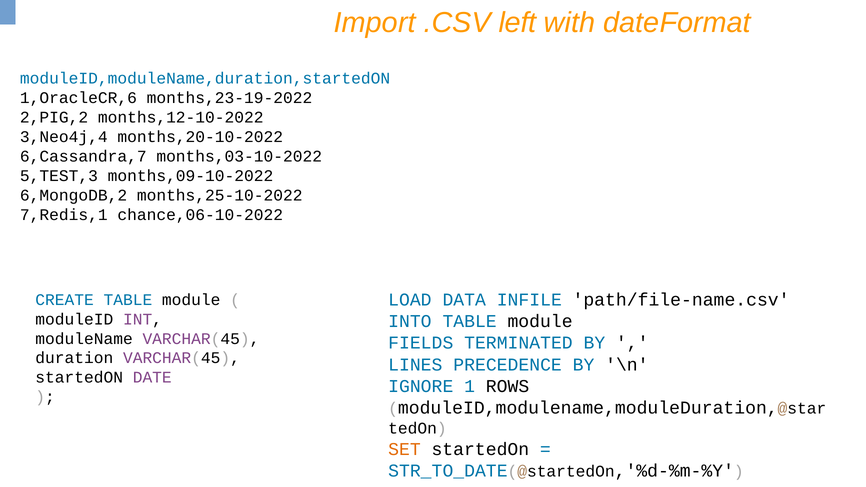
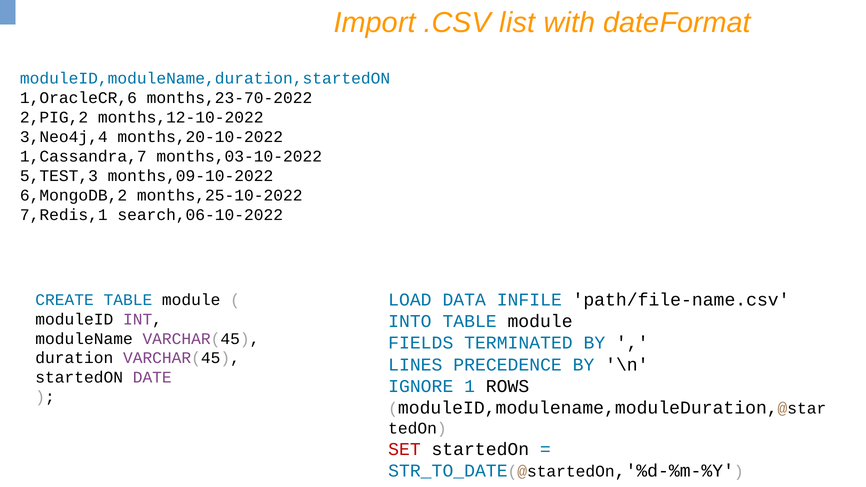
left: left -> list
months,23-19-2022: months,23-19-2022 -> months,23-70-2022
6,Cassandra,7: 6,Cassandra,7 -> 1,Cassandra,7
chance,06-10-2022: chance,06-10-2022 -> search,06-10-2022
SET colour: orange -> red
